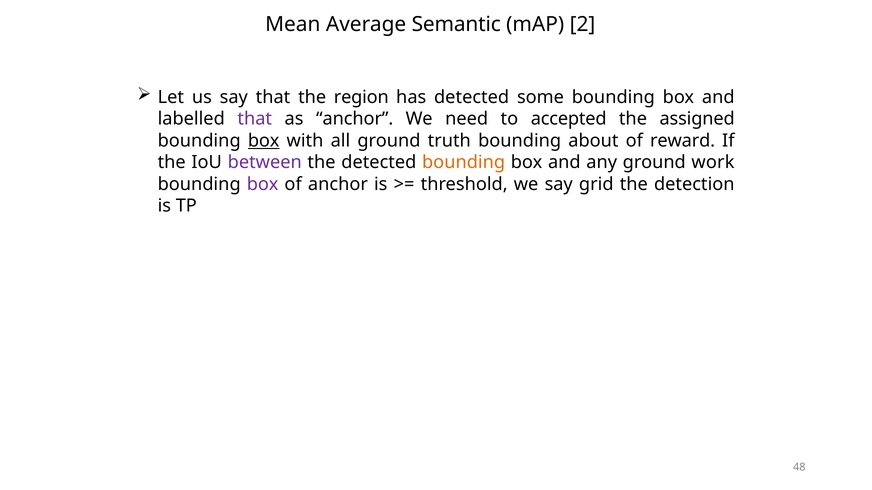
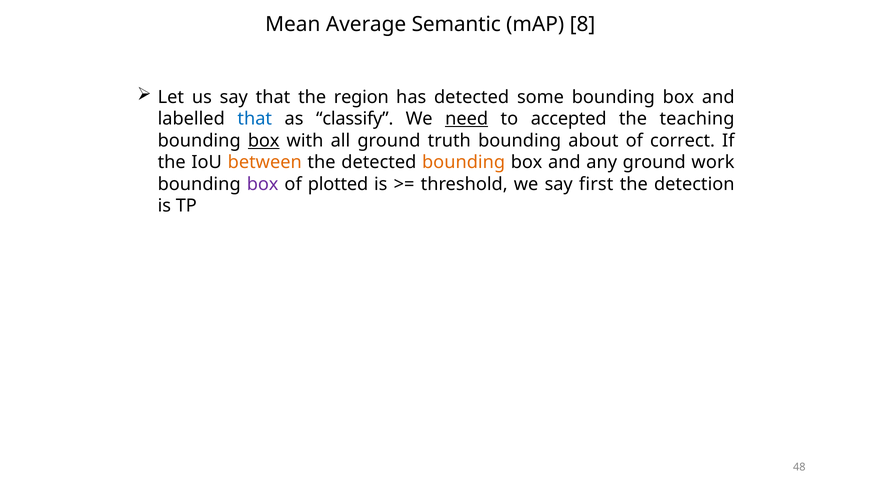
2: 2 -> 8
that at (255, 119) colour: purple -> blue
as anchor: anchor -> classify
need underline: none -> present
assigned: assigned -> teaching
reward: reward -> correct
between colour: purple -> orange
of anchor: anchor -> plotted
grid: grid -> first
